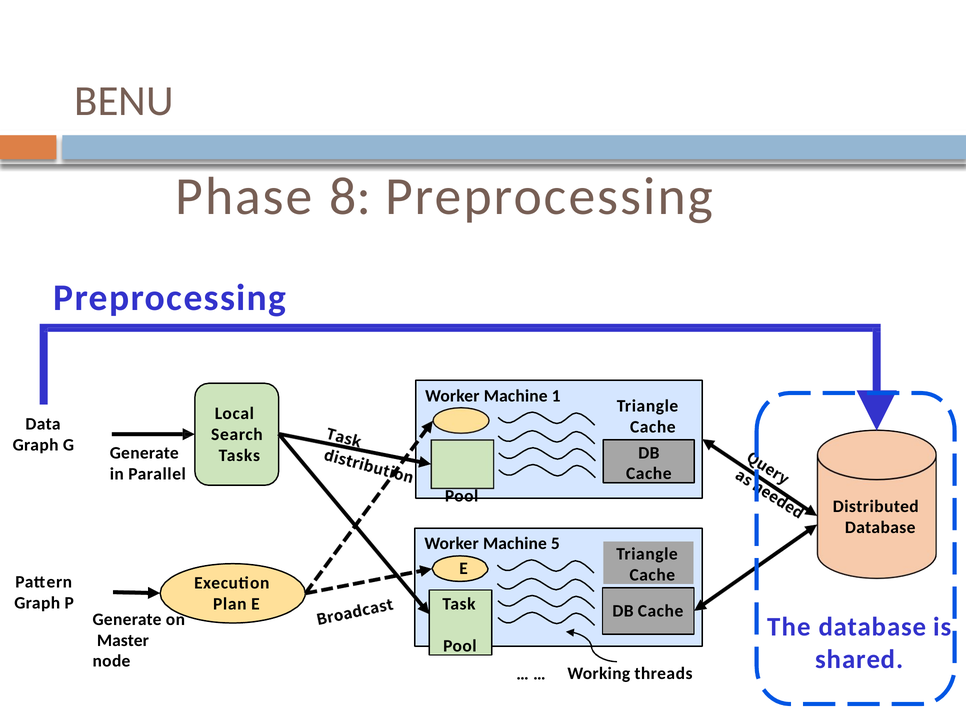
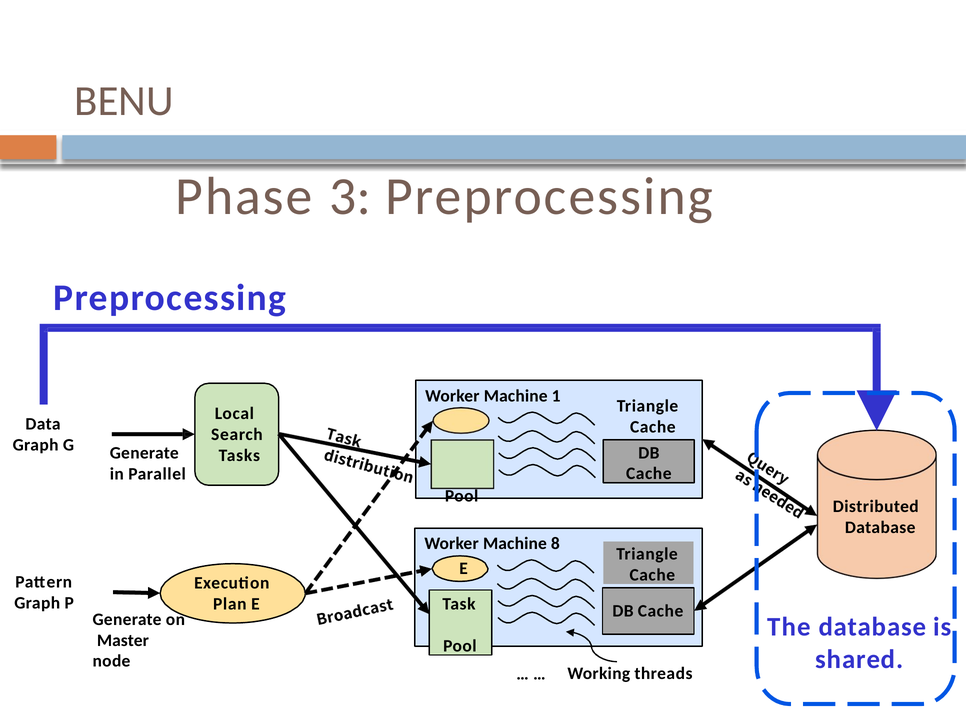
8: 8 -> 3
5: 5 -> 8
